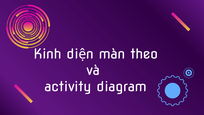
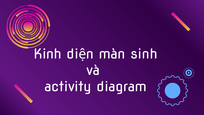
theo: theo -> sinh
